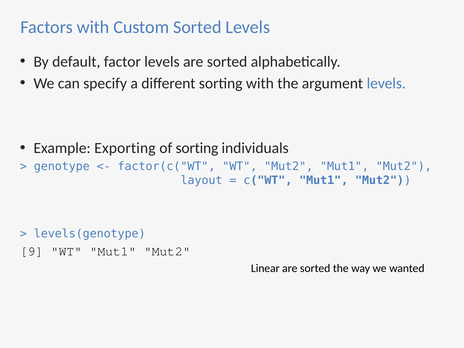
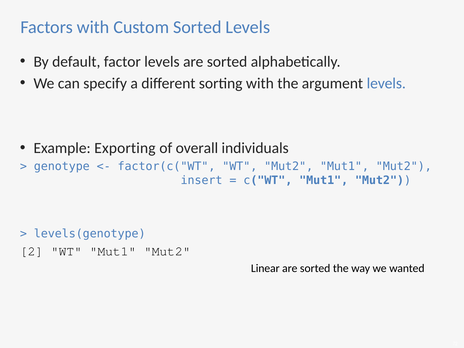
of sorting: sorting -> overall
layout: layout -> insert
9: 9 -> 2
